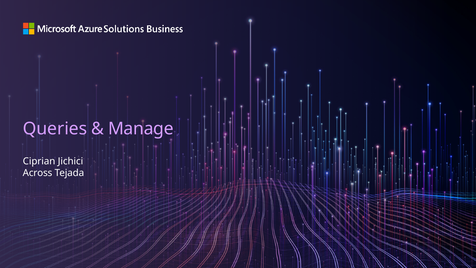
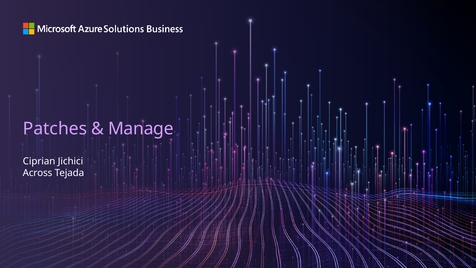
Queries: Queries -> Patches
